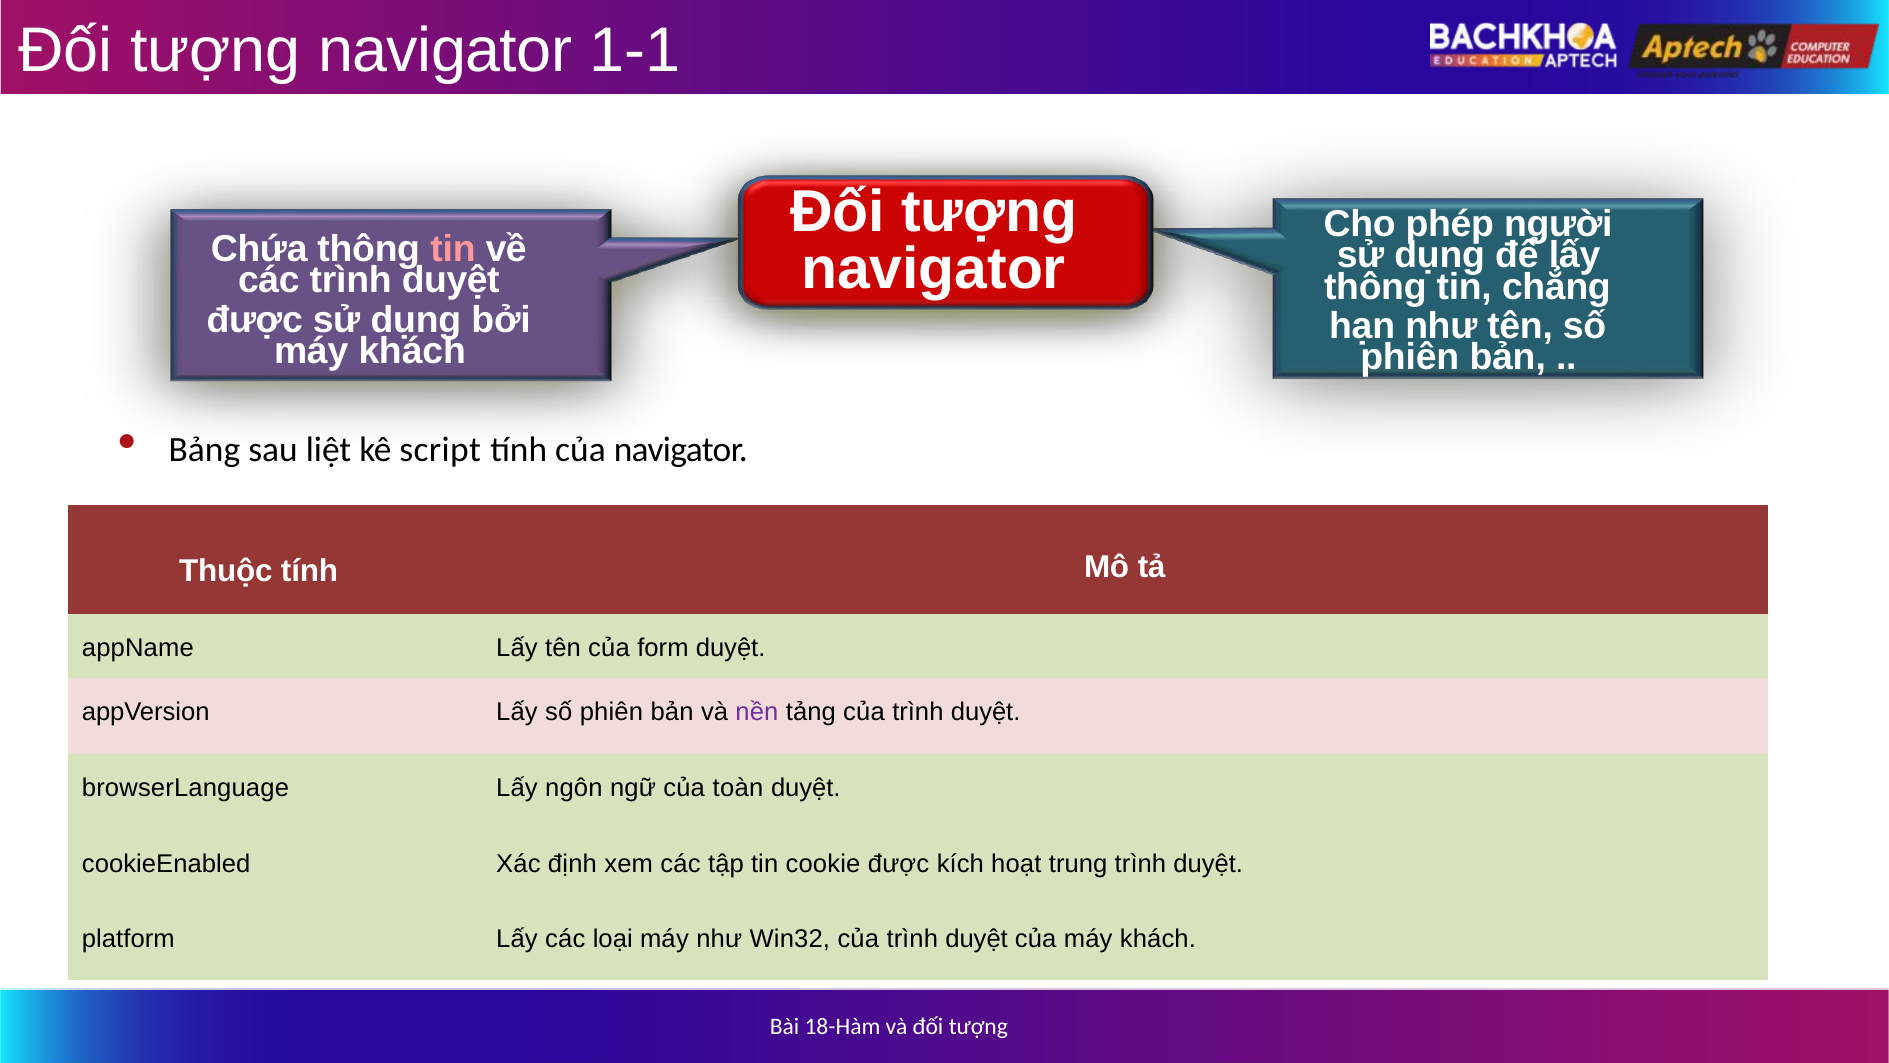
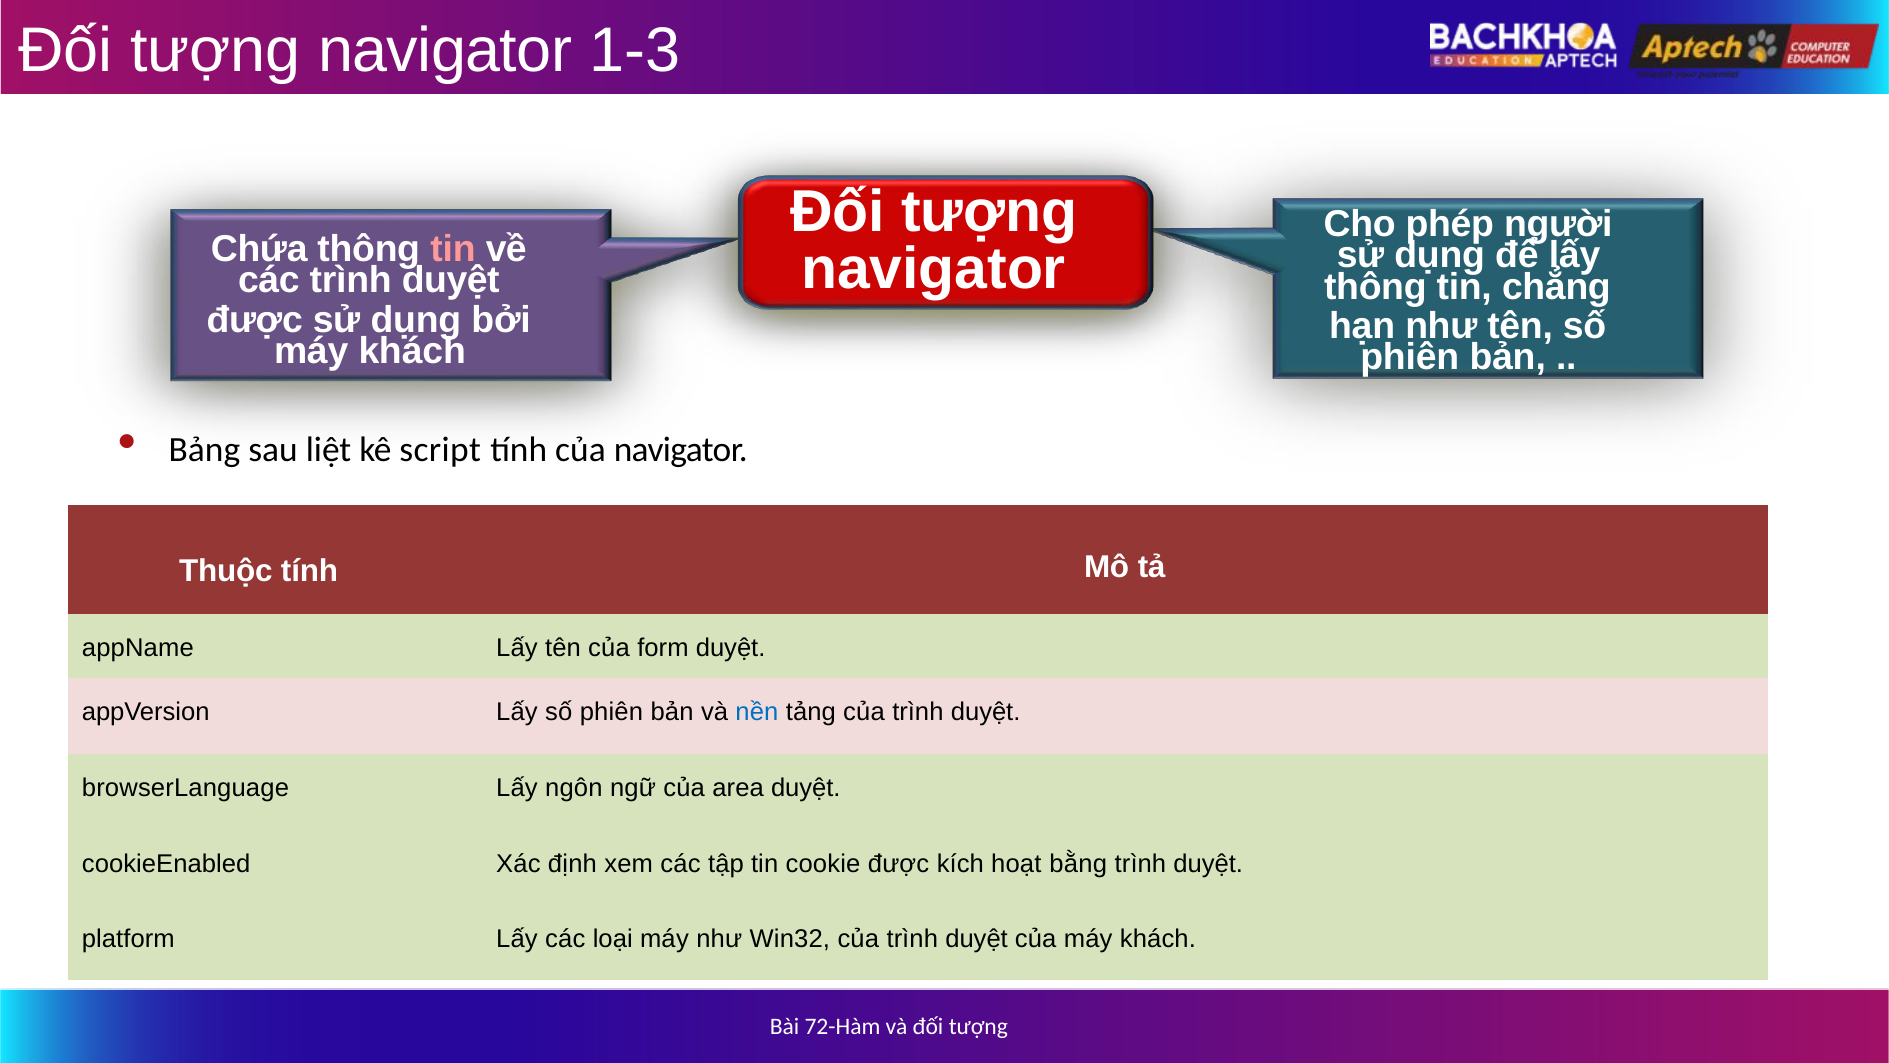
1-1: 1-1 -> 1-3
nền colour: purple -> blue
toàn: toàn -> area
trung: trung -> bằng
18-Hàm: 18-Hàm -> 72-Hàm
